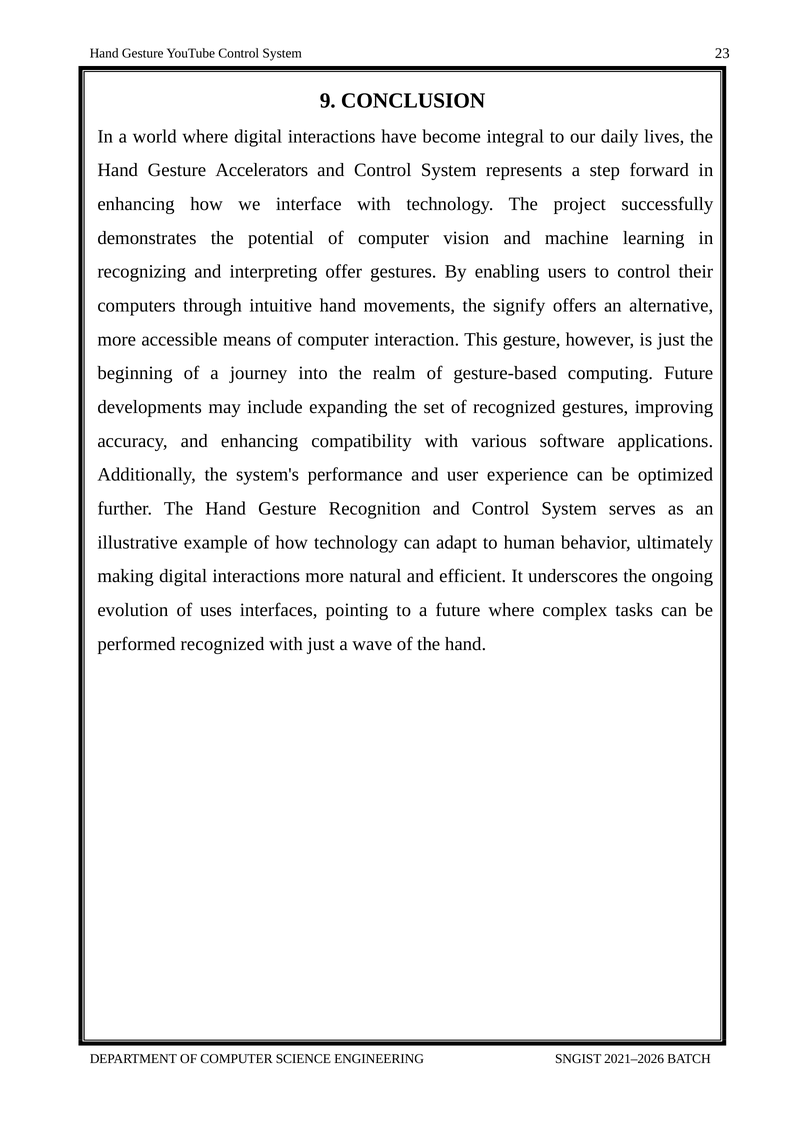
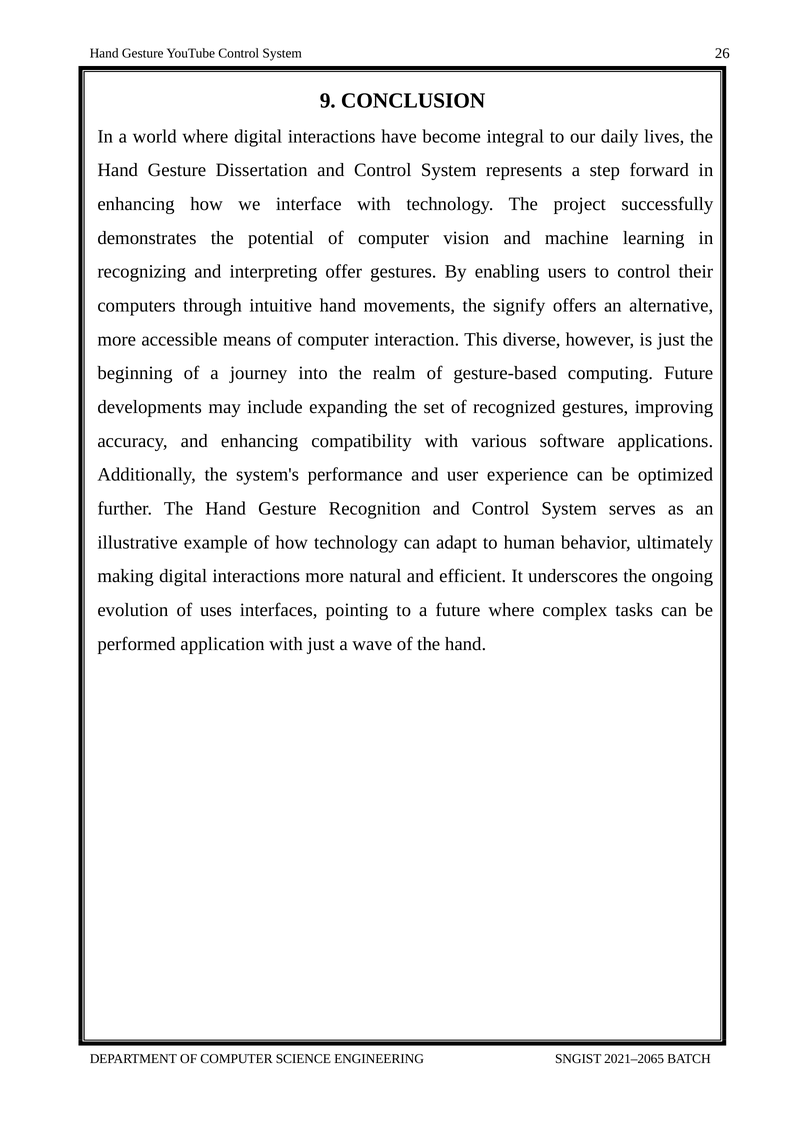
23: 23 -> 26
Accelerators: Accelerators -> Dissertation
This gesture: gesture -> diverse
performed recognized: recognized -> application
2021–2026: 2021–2026 -> 2021–2065
